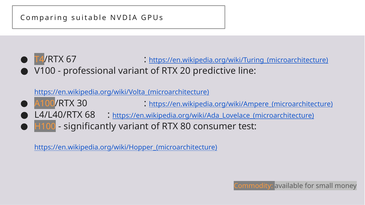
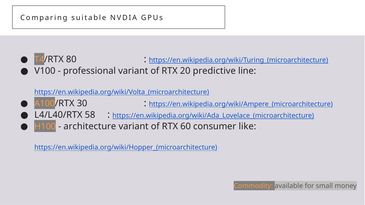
67: 67 -> 80
68: 68 -> 58
significantly: significantly -> architecture
80: 80 -> 60
test: test -> like
